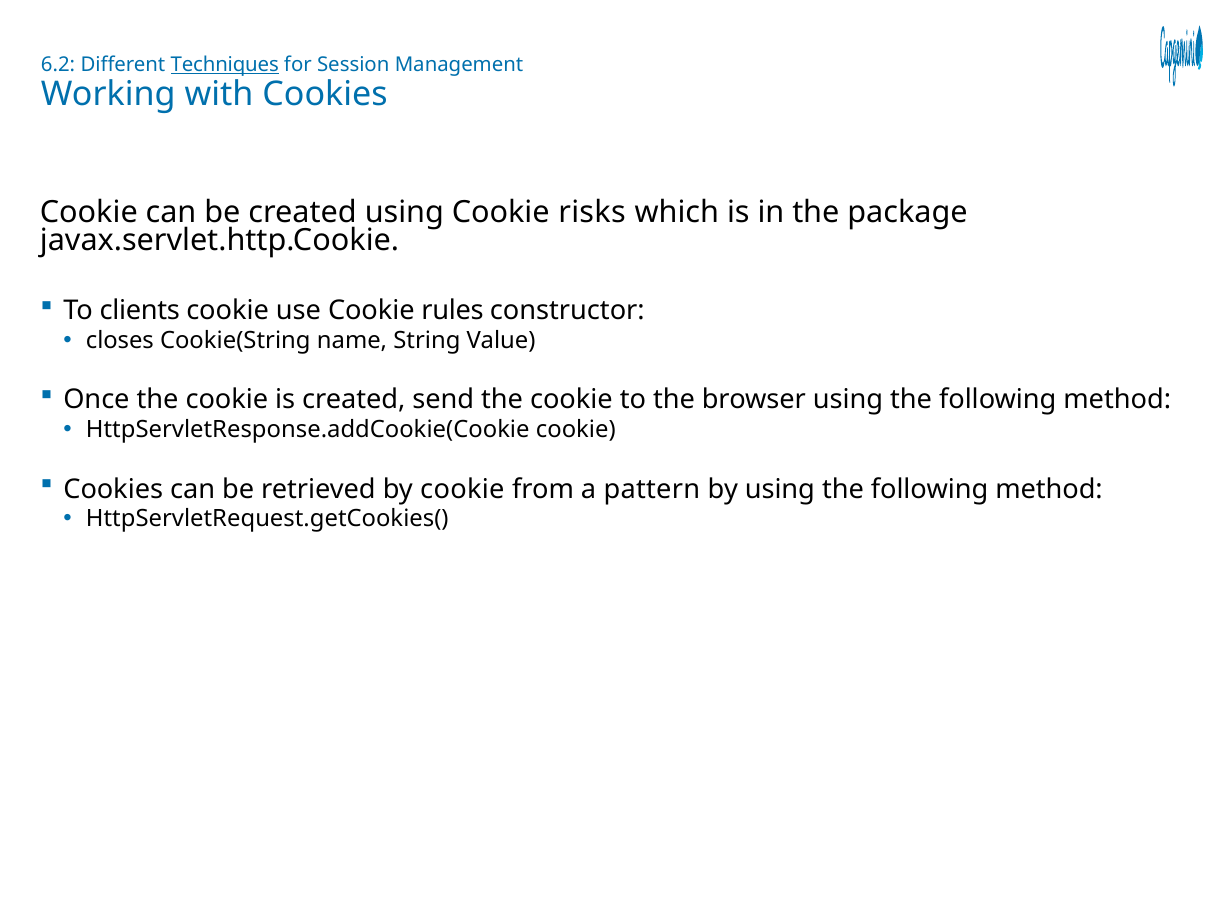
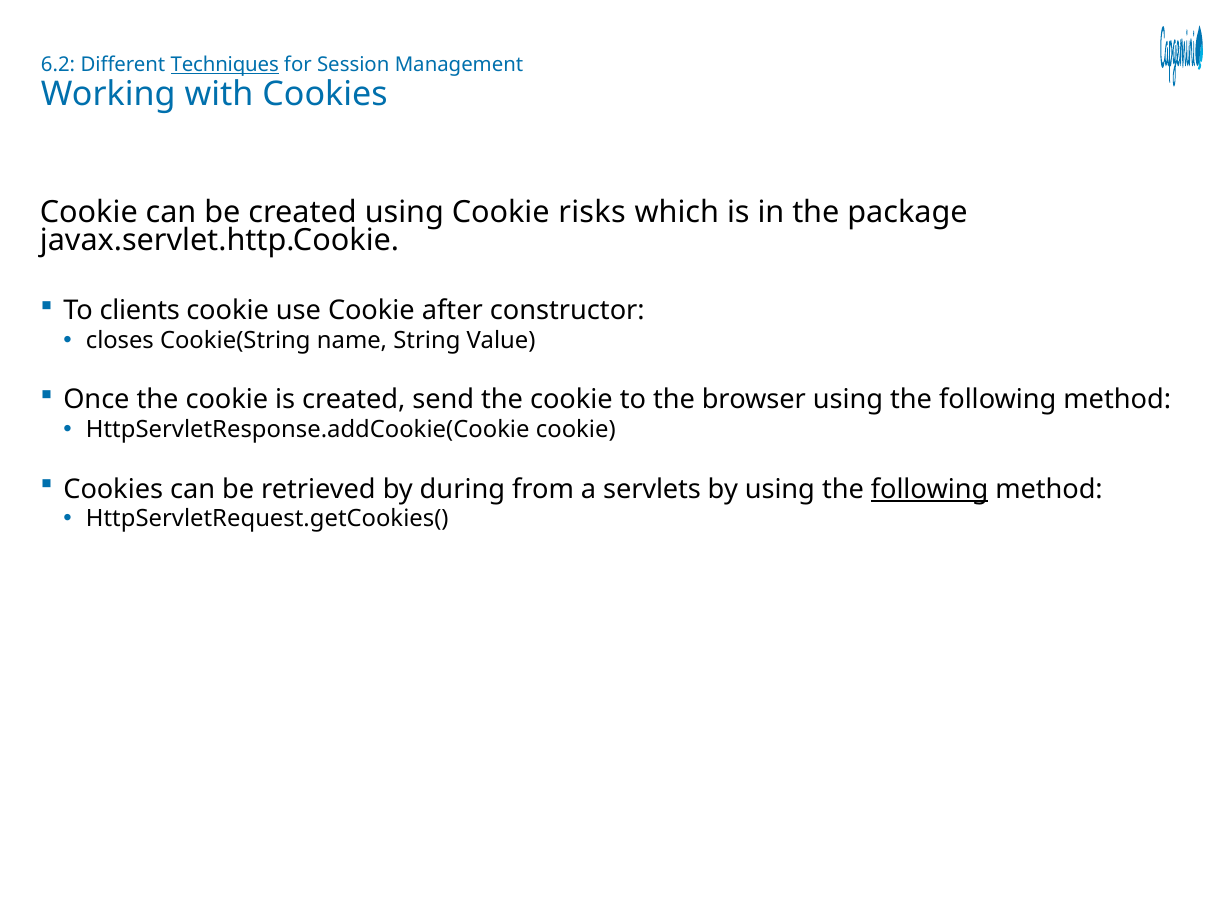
rules: rules -> after
by cookie: cookie -> during
pattern: pattern -> servlets
following at (930, 490) underline: none -> present
